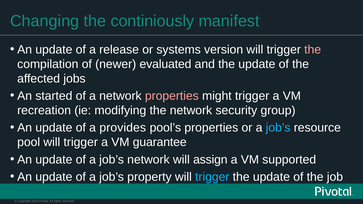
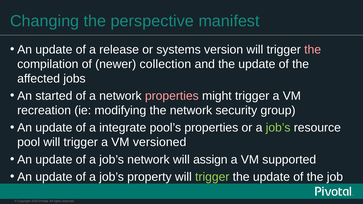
continiously: continiously -> perspective
evaluated: evaluated -> collection
provides: provides -> integrate
job’s at (278, 128) colour: light blue -> light green
guarantee: guarantee -> versioned
trigger at (212, 177) colour: light blue -> light green
